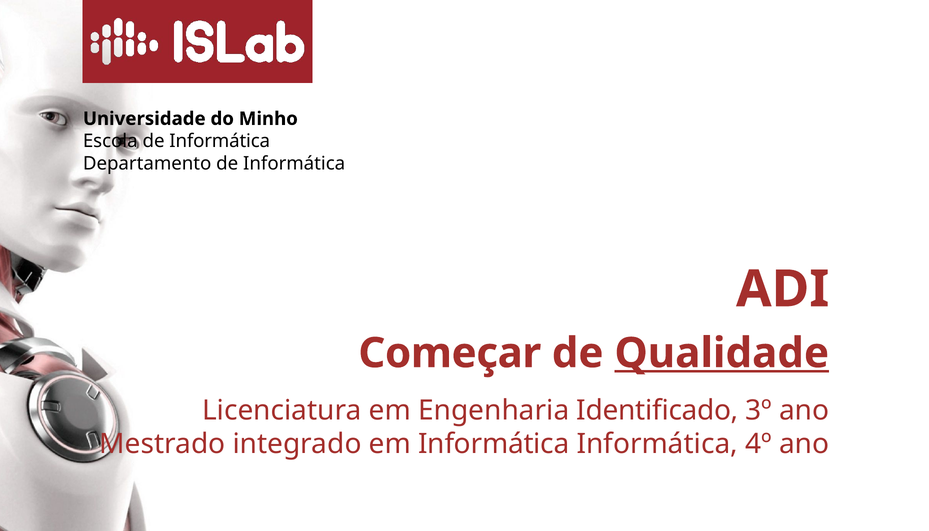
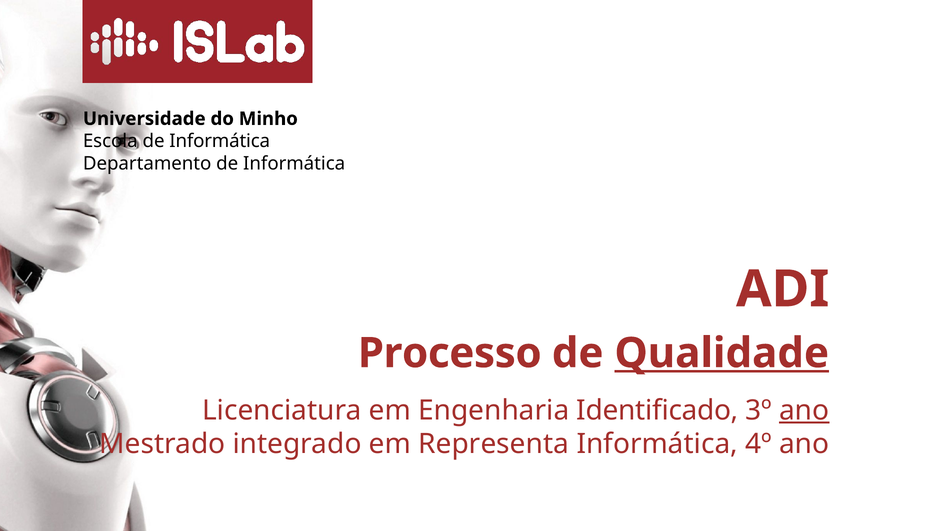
Começar: Começar -> Processo
ano at (804, 410) underline: none -> present
em Informática: Informática -> Representa
